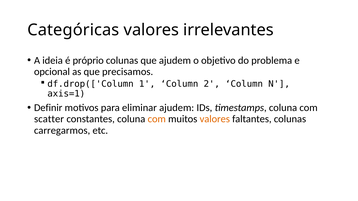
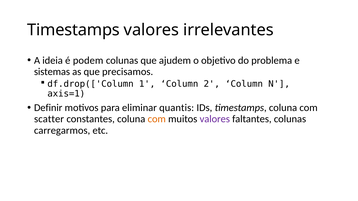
Categóricas at (73, 30): Categóricas -> Timestamps
próprio: próprio -> podem
opcional: opcional -> sistemas
eliminar ajudem: ajudem -> quantis
valores at (215, 119) colour: orange -> purple
